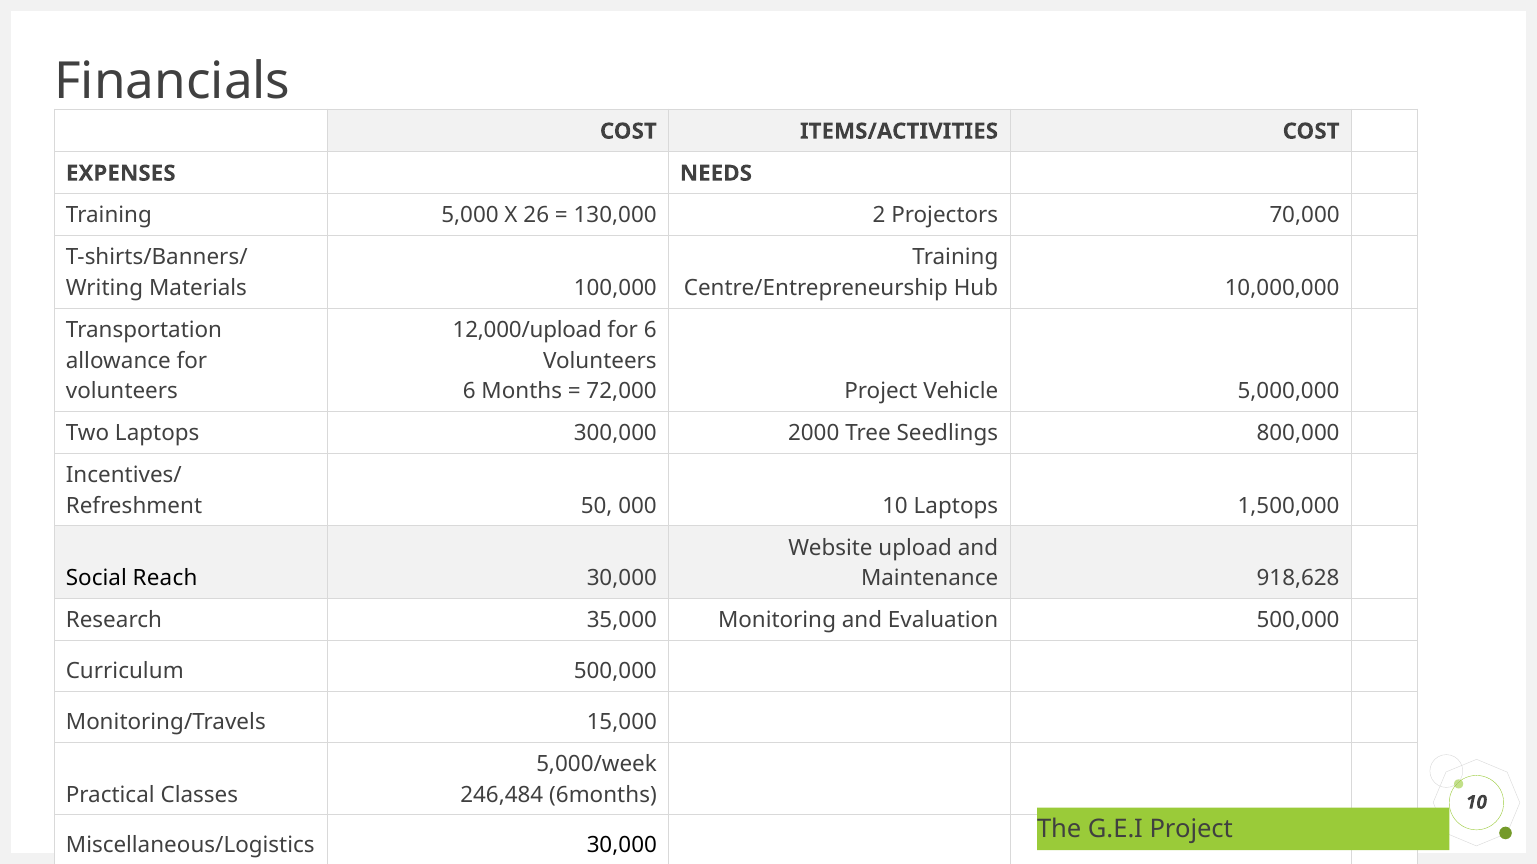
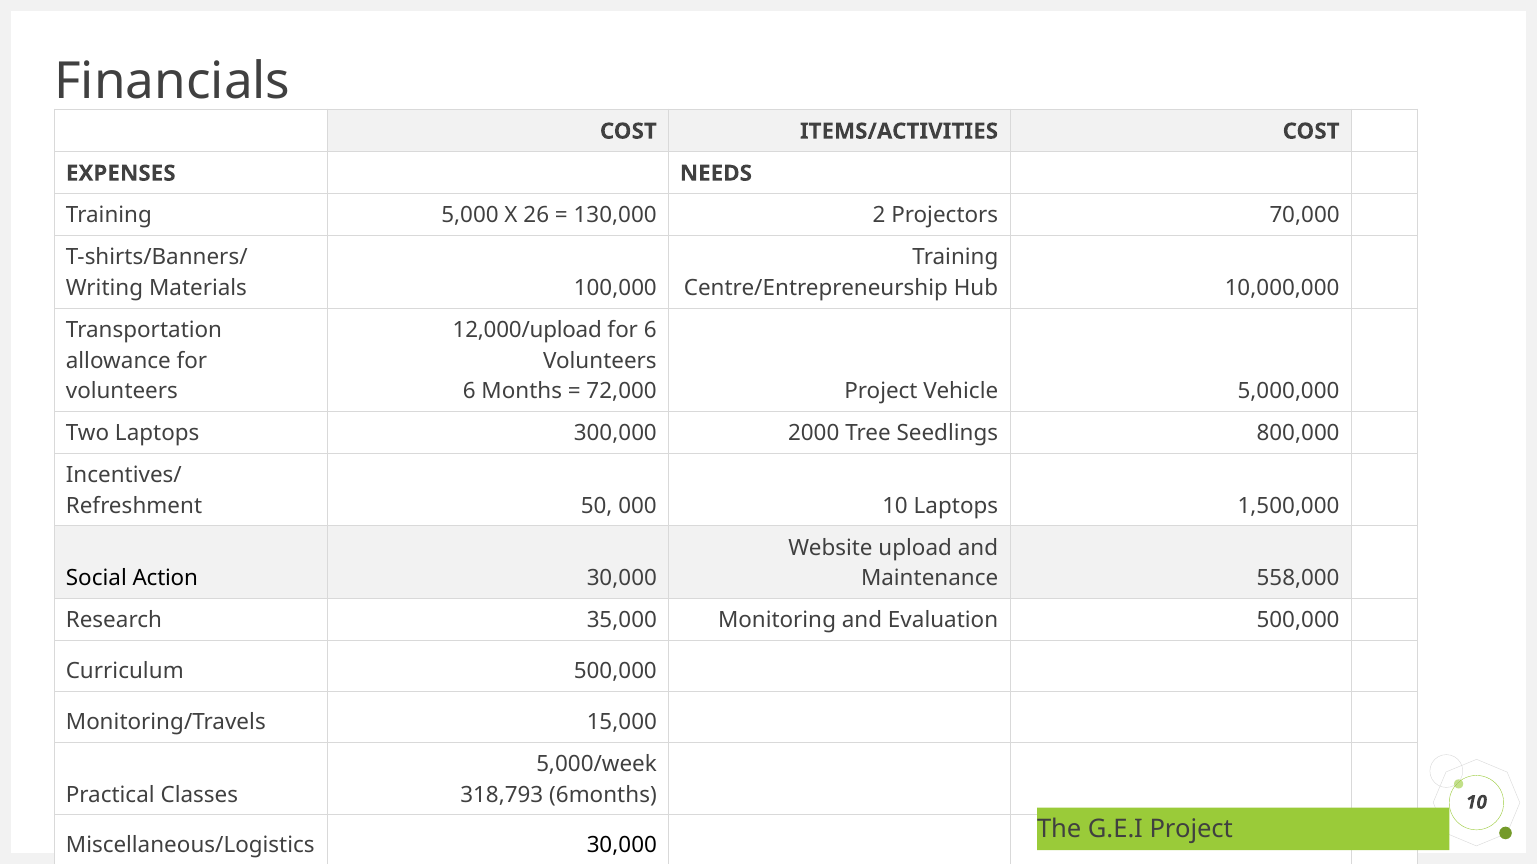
Reach: Reach -> Action
918,628: 918,628 -> 558,000
246,484: 246,484 -> 318,793
